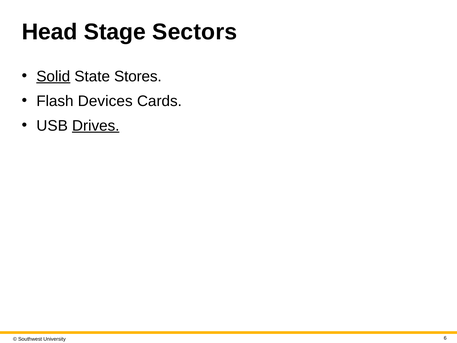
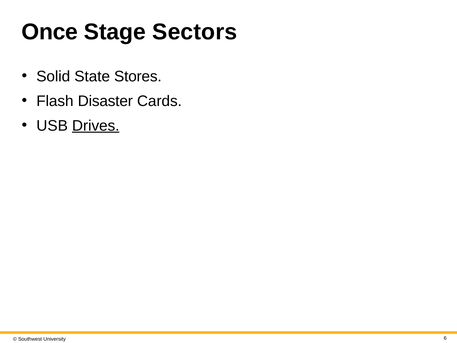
Head: Head -> Once
Solid underline: present -> none
Devices: Devices -> Disaster
